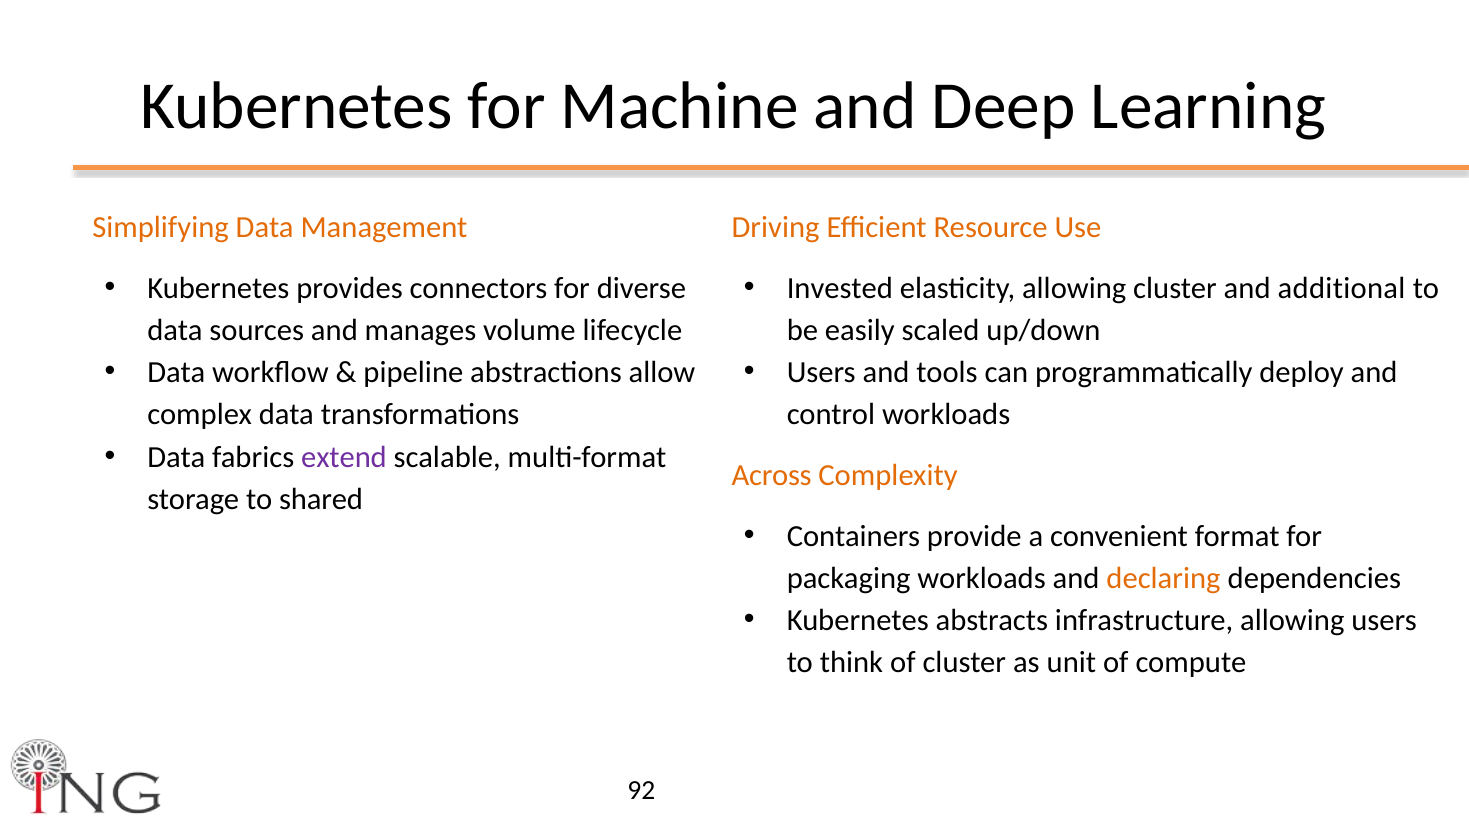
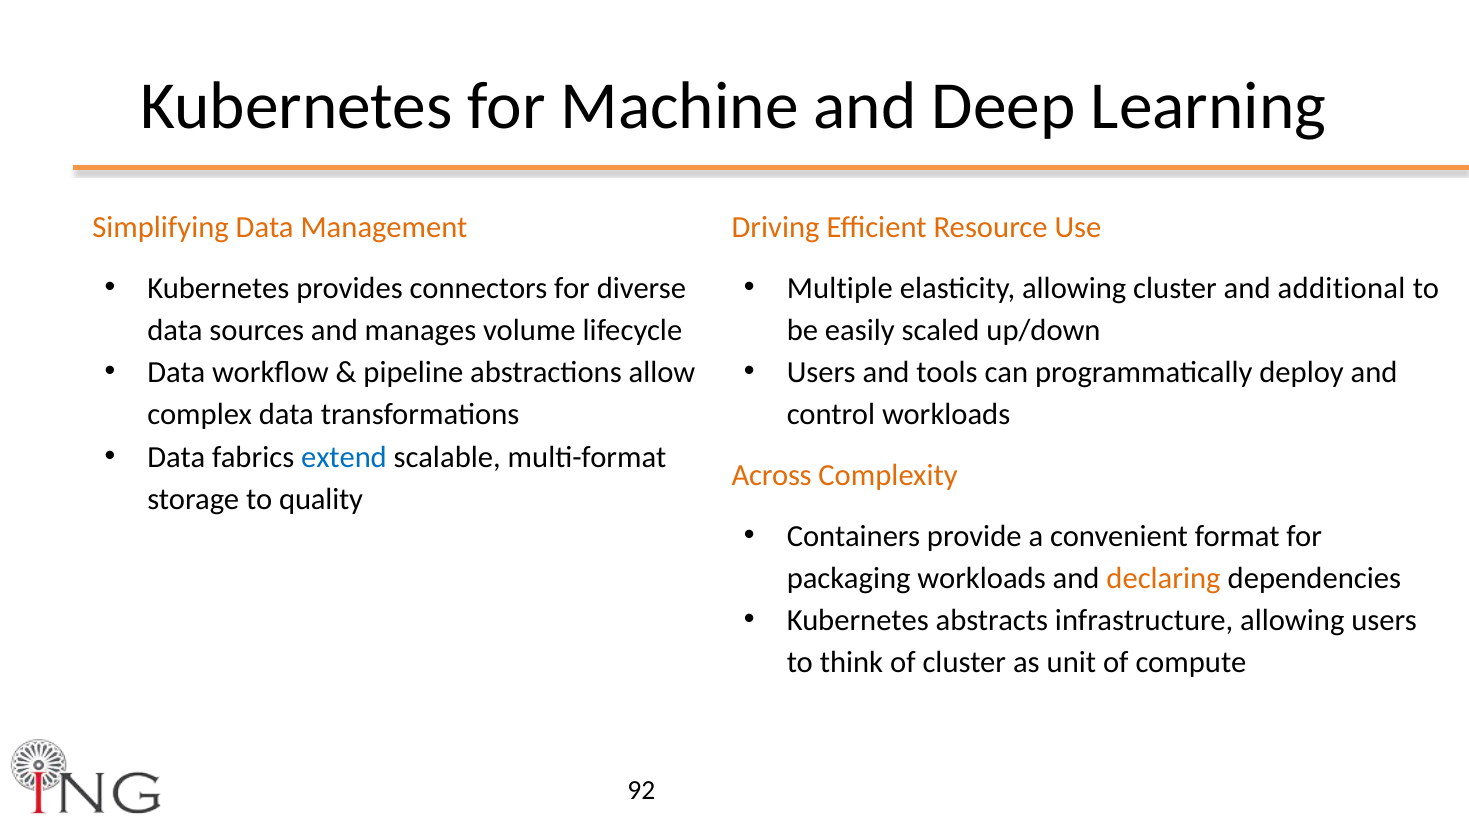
Invested: Invested -> Multiple
extend colour: purple -> blue
shared: shared -> quality
